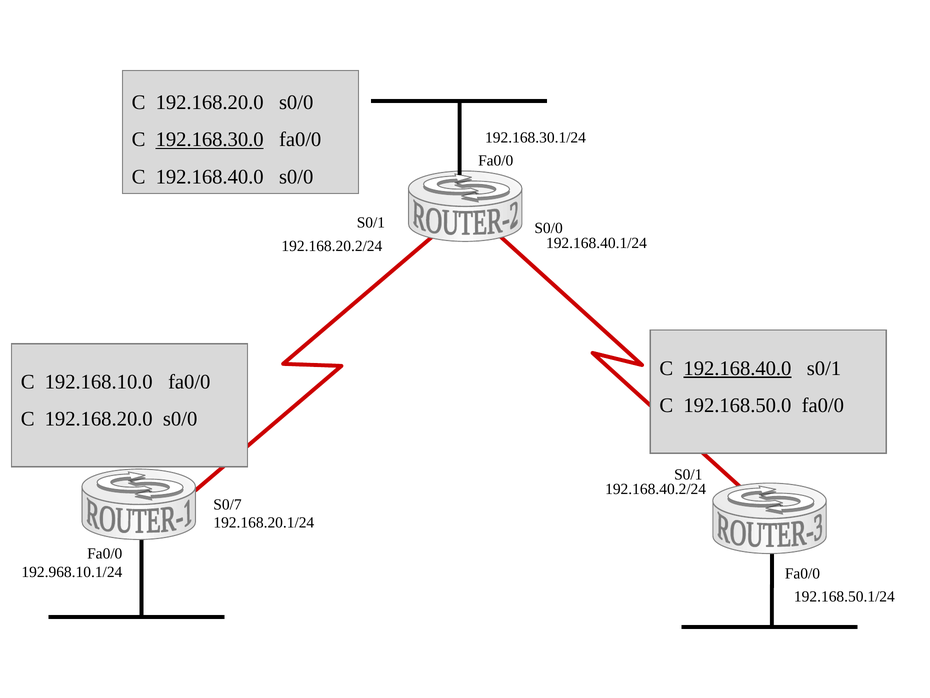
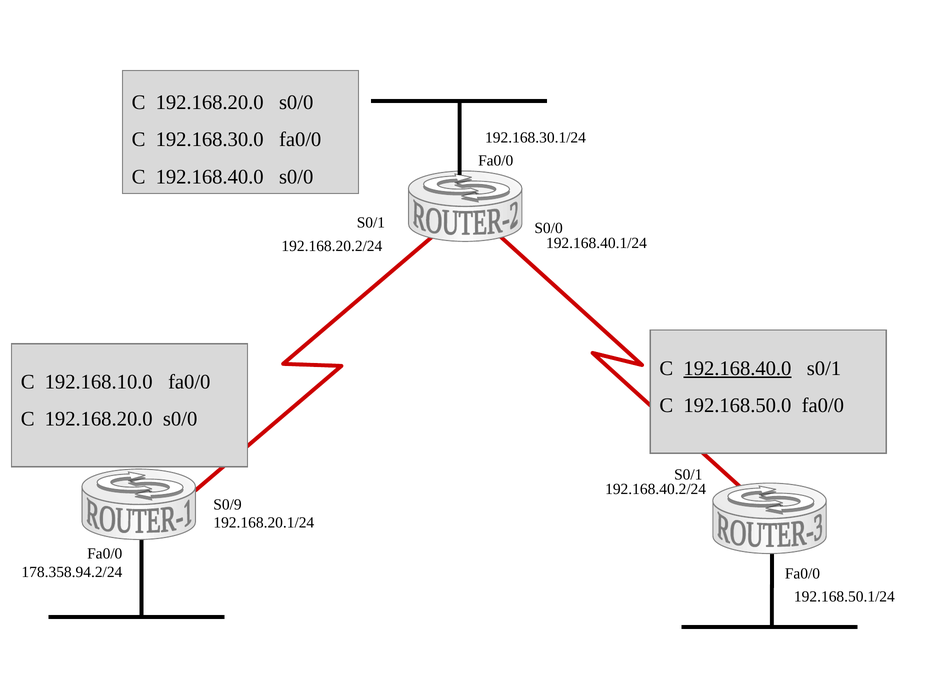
192.168.30.0 underline: present -> none
S0/7: S0/7 -> S0/9
192.968.10.1/24: 192.968.10.1/24 -> 178.358.94.2/24
